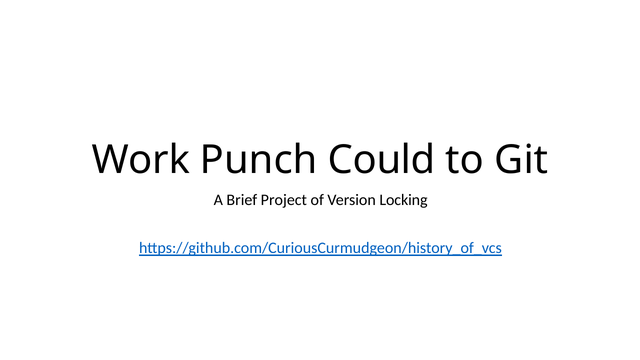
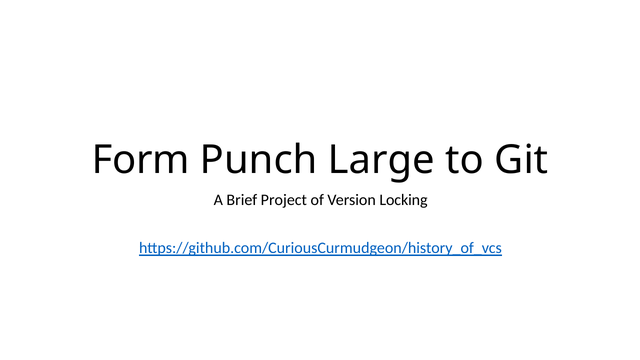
Work: Work -> Form
Could: Could -> Large
